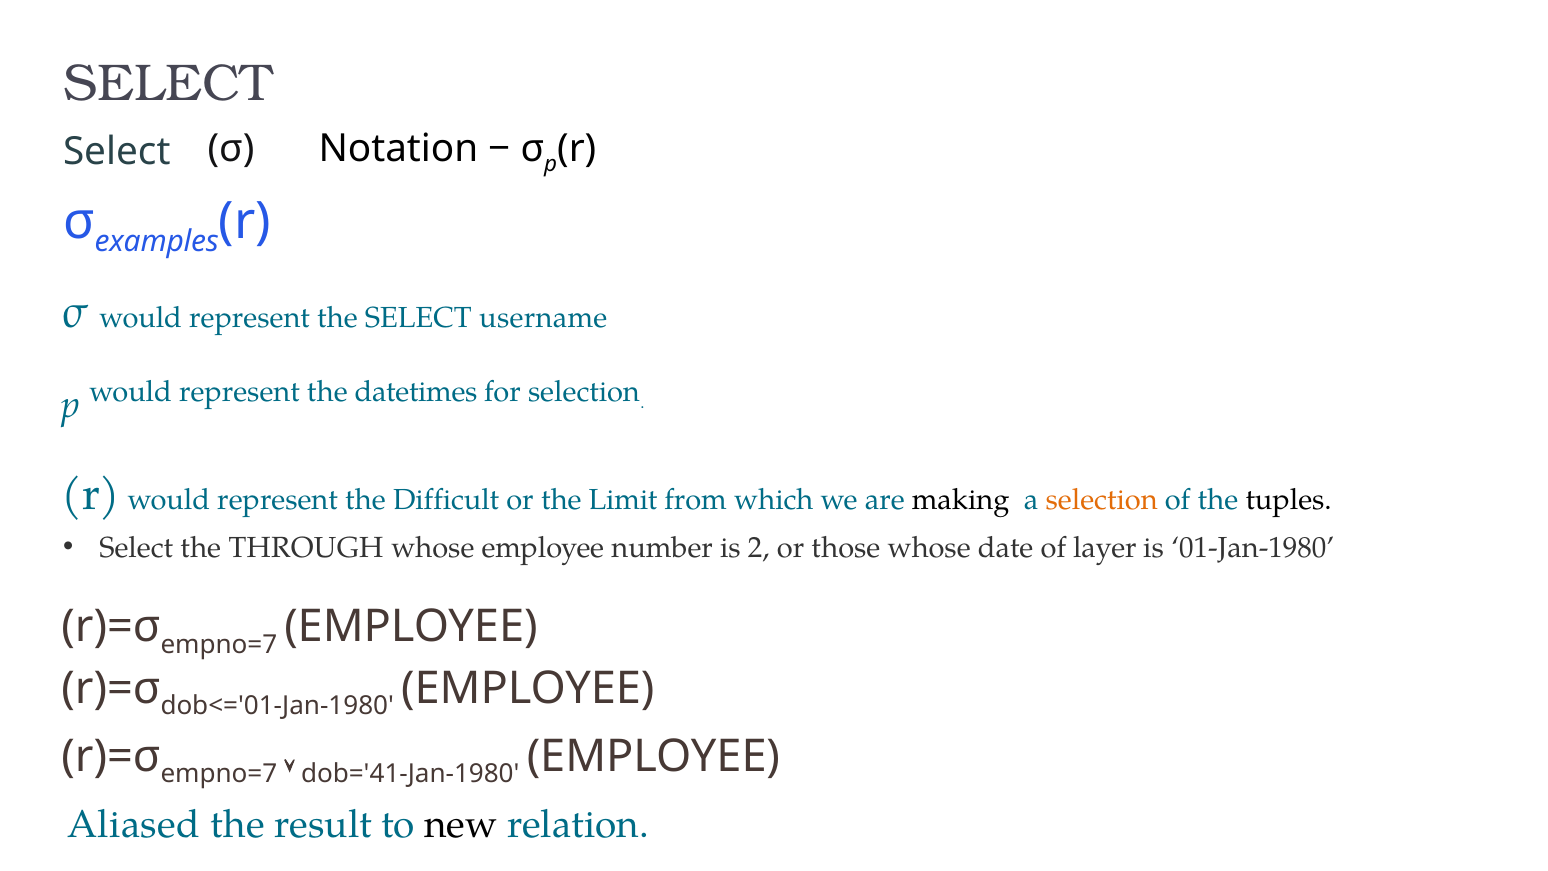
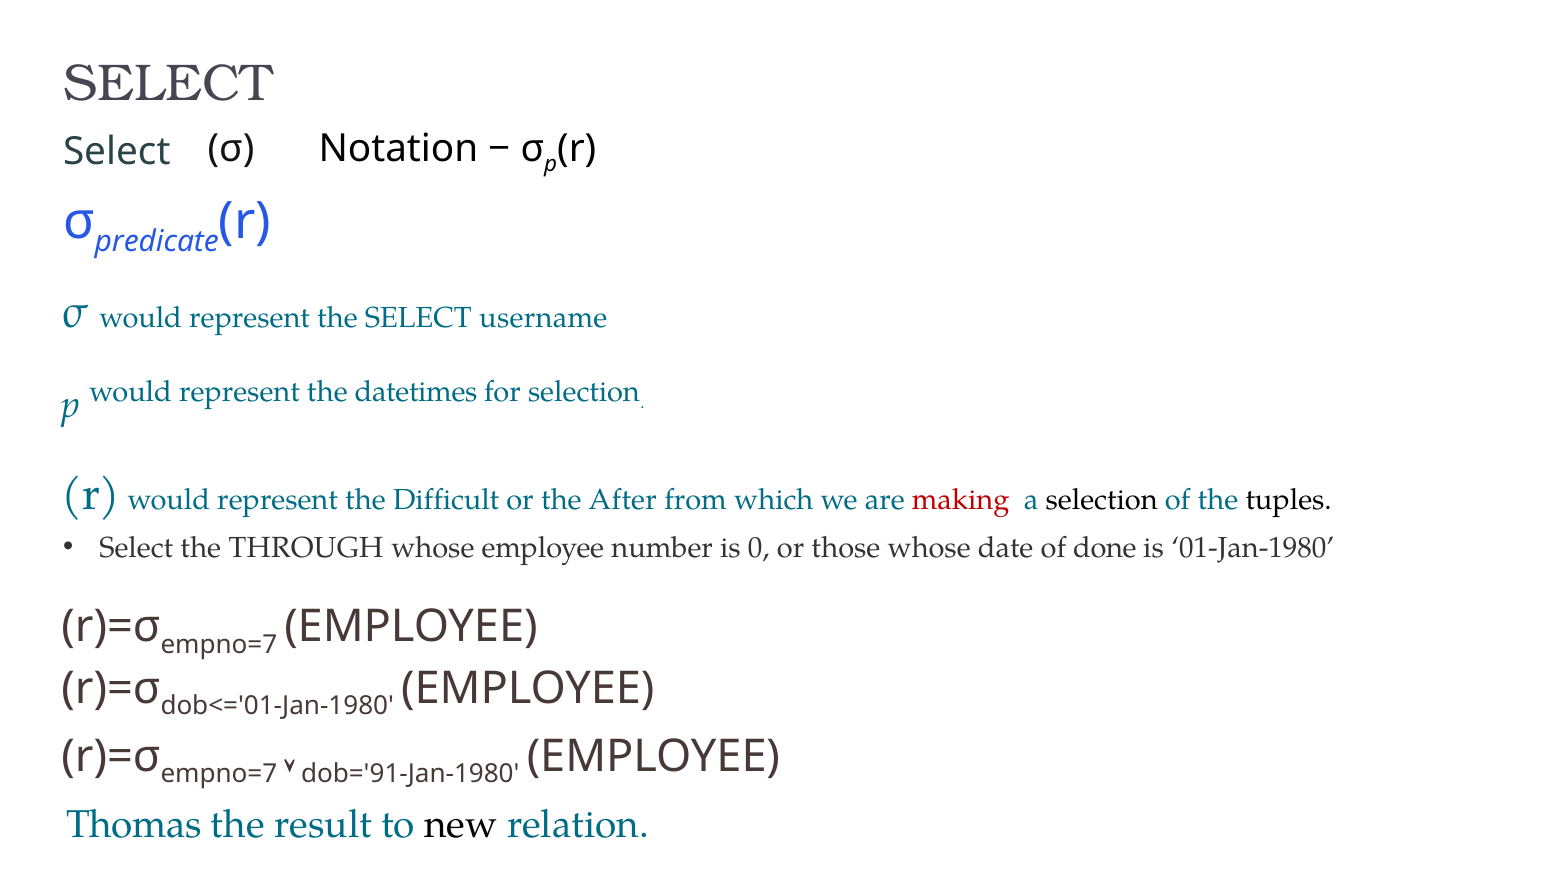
examples: examples -> predicate
Limit: Limit -> After
making colour: black -> red
selection at (1102, 500) colour: orange -> black
2: 2 -> 0
layer: layer -> done
dob='41-Jan-1980: dob='41-Jan-1980 -> dob='91-Jan-1980
Aliased: Aliased -> Thomas
